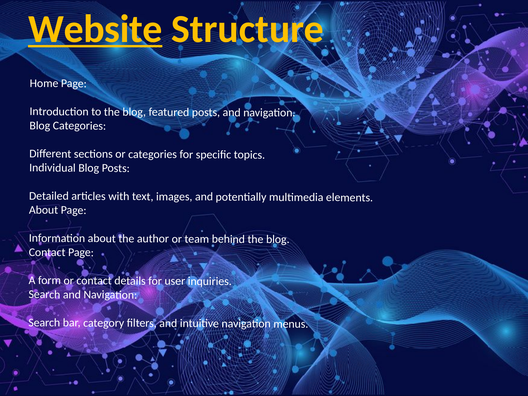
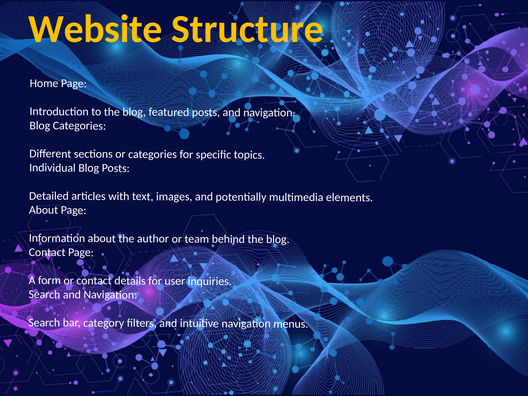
Website underline: present -> none
